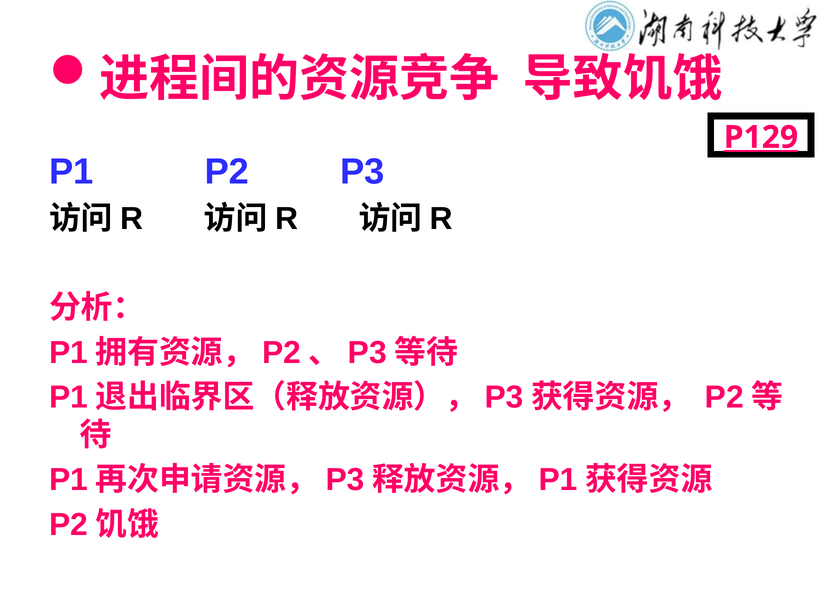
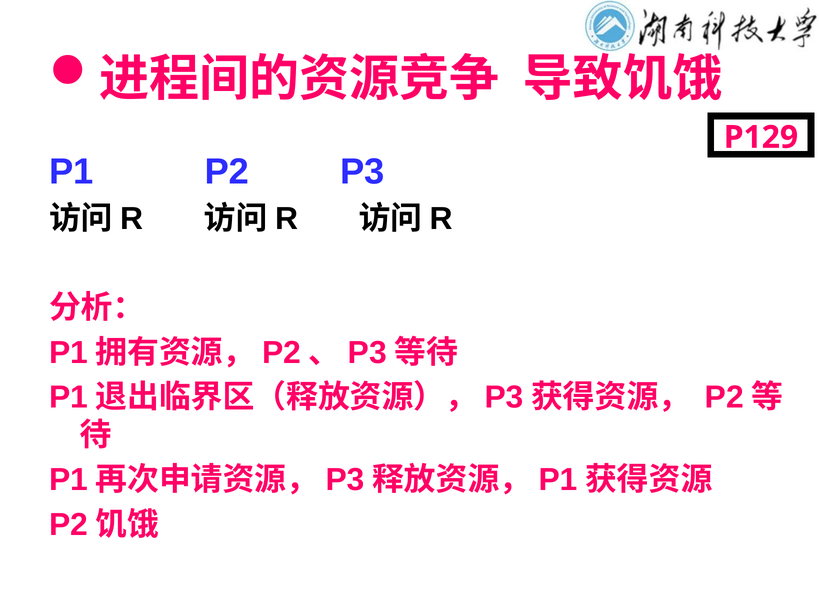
P129 underline: present -> none
